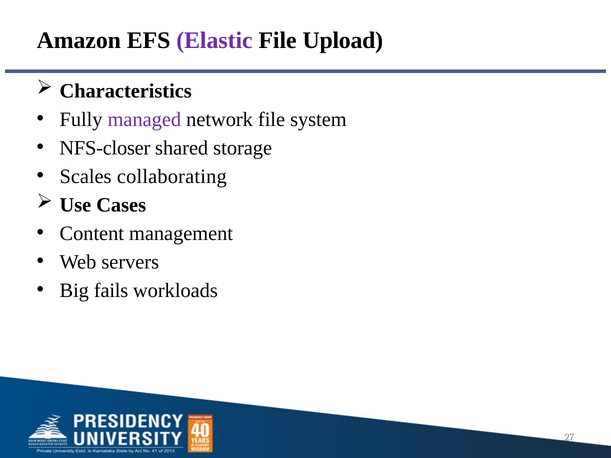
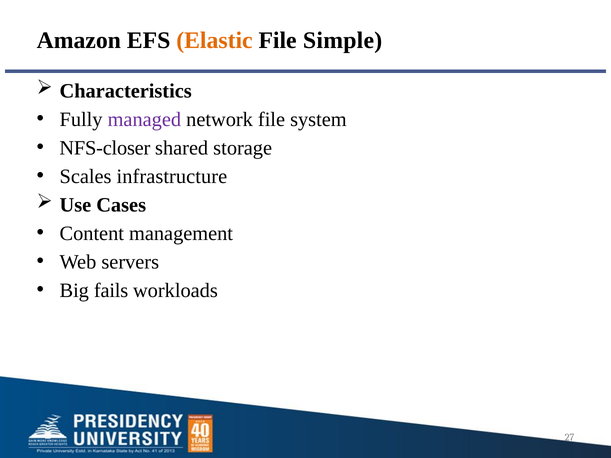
Elastic colour: purple -> orange
Upload: Upload -> Simple
collaborating: collaborating -> infrastructure
